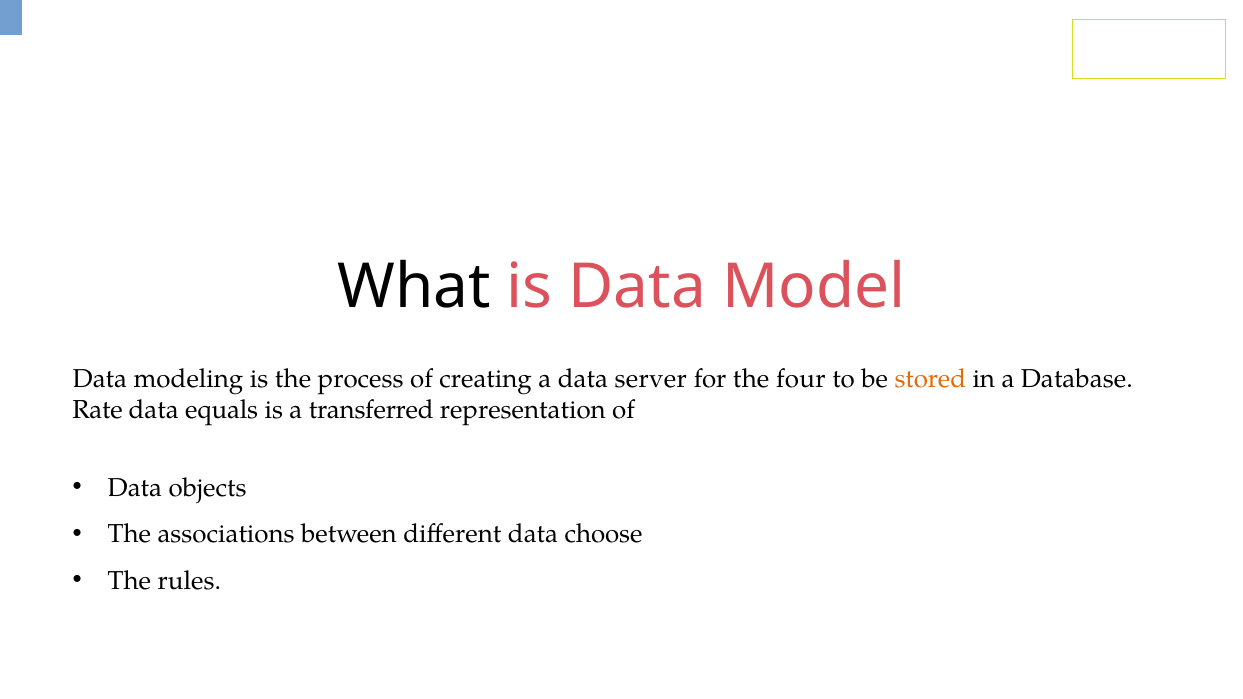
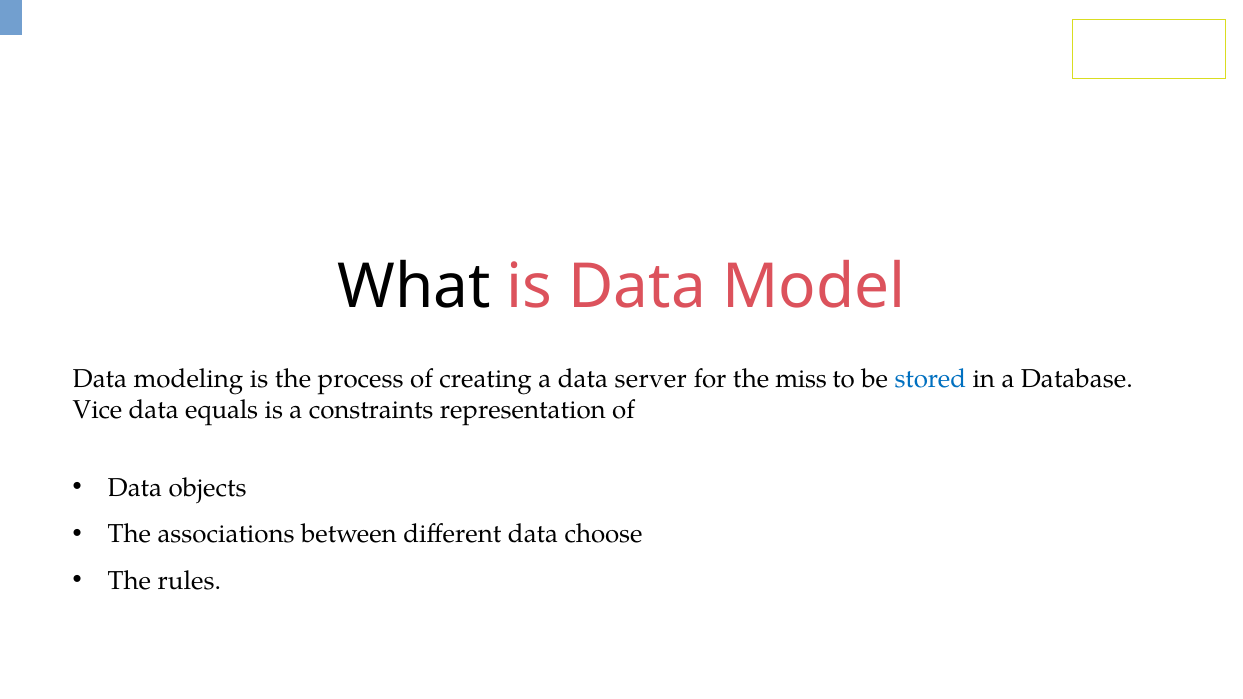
four: four -> miss
stored colour: orange -> blue
Rate: Rate -> Vice
transferred: transferred -> constraints
